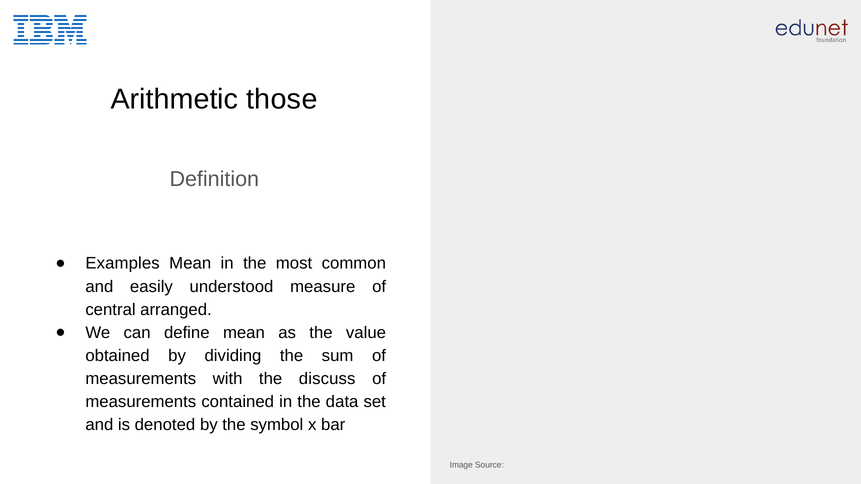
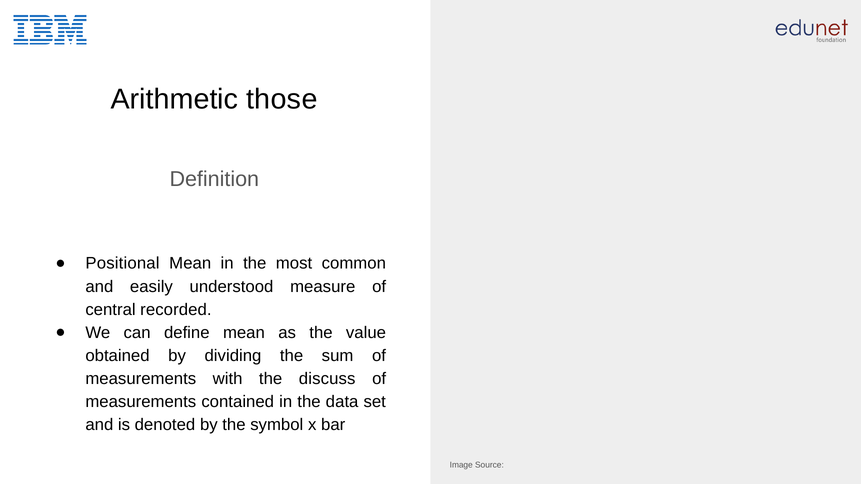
Examples: Examples -> Positional
arranged: arranged -> recorded
